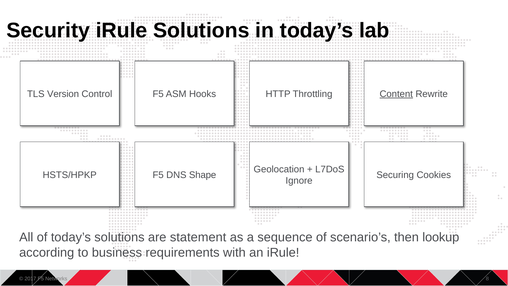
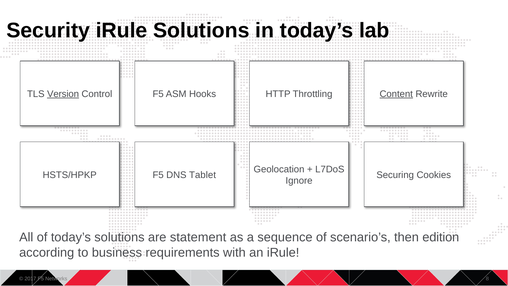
Version underline: none -> present
Shape: Shape -> Tablet
lookup: lookup -> edition
